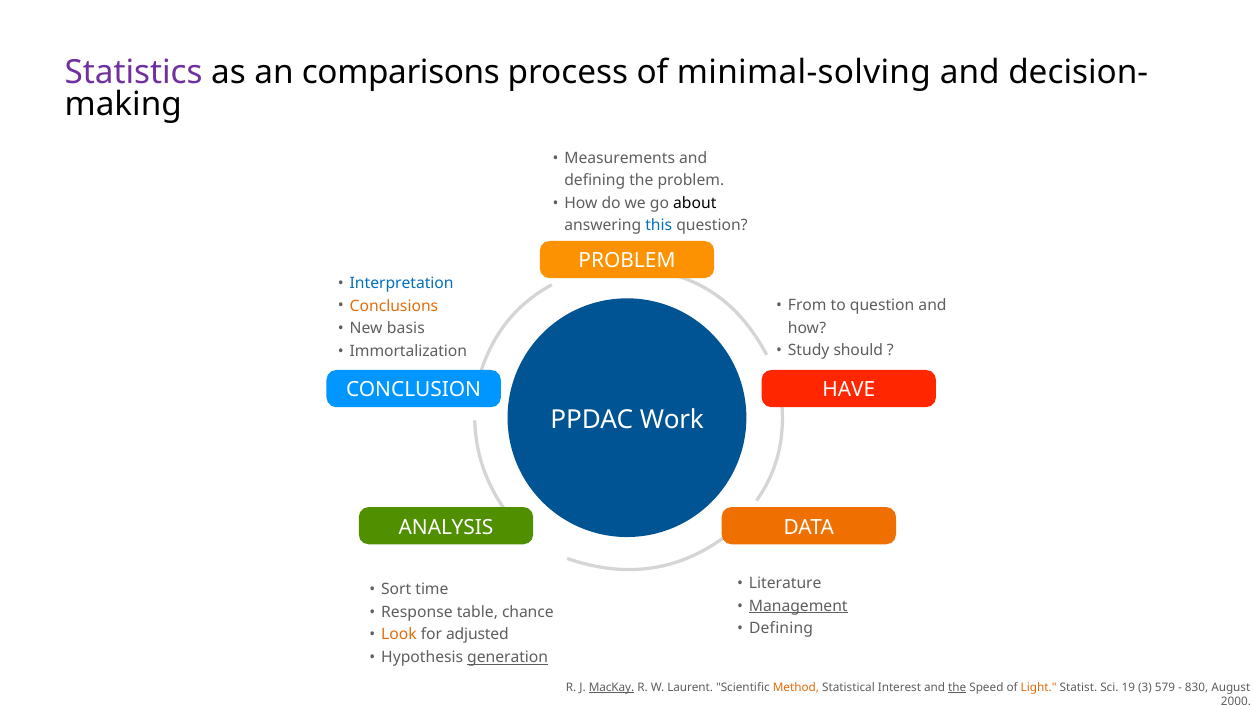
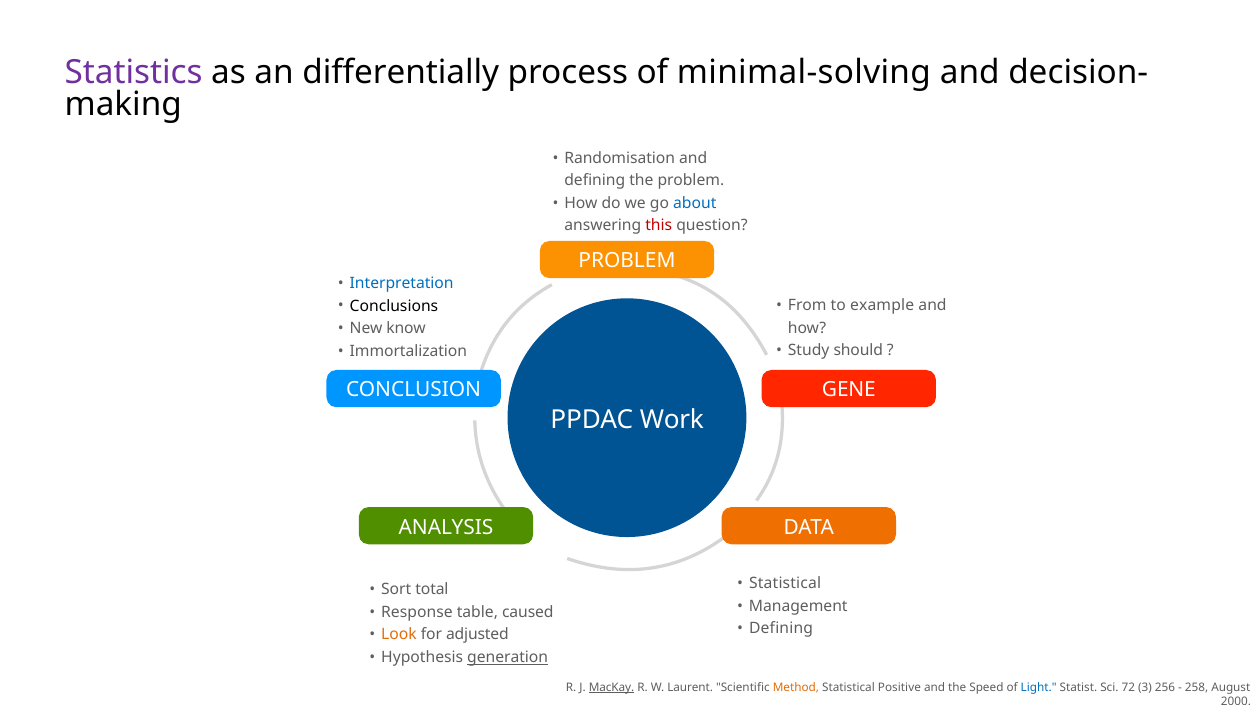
comparisons: comparisons -> differentially
Measurements: Measurements -> Randomisation
about colour: black -> blue
this colour: blue -> red
to question: question -> example
Conclusions colour: orange -> black
basis: basis -> know
HAVE: HAVE -> GENE
Literature at (785, 584): Literature -> Statistical
time: time -> total
Management underline: present -> none
chance: chance -> caused
Interest: Interest -> Positive
the at (957, 688) underline: present -> none
Light colour: orange -> blue
19: 19 -> 72
579: 579 -> 256
830: 830 -> 258
